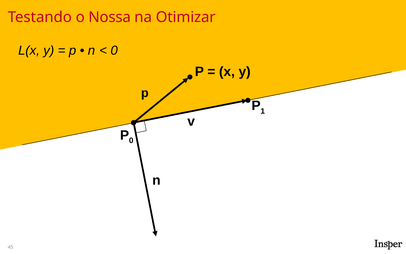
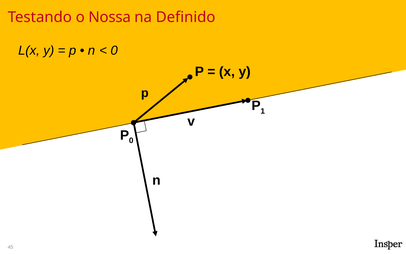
Otimizar: Otimizar -> Definido
